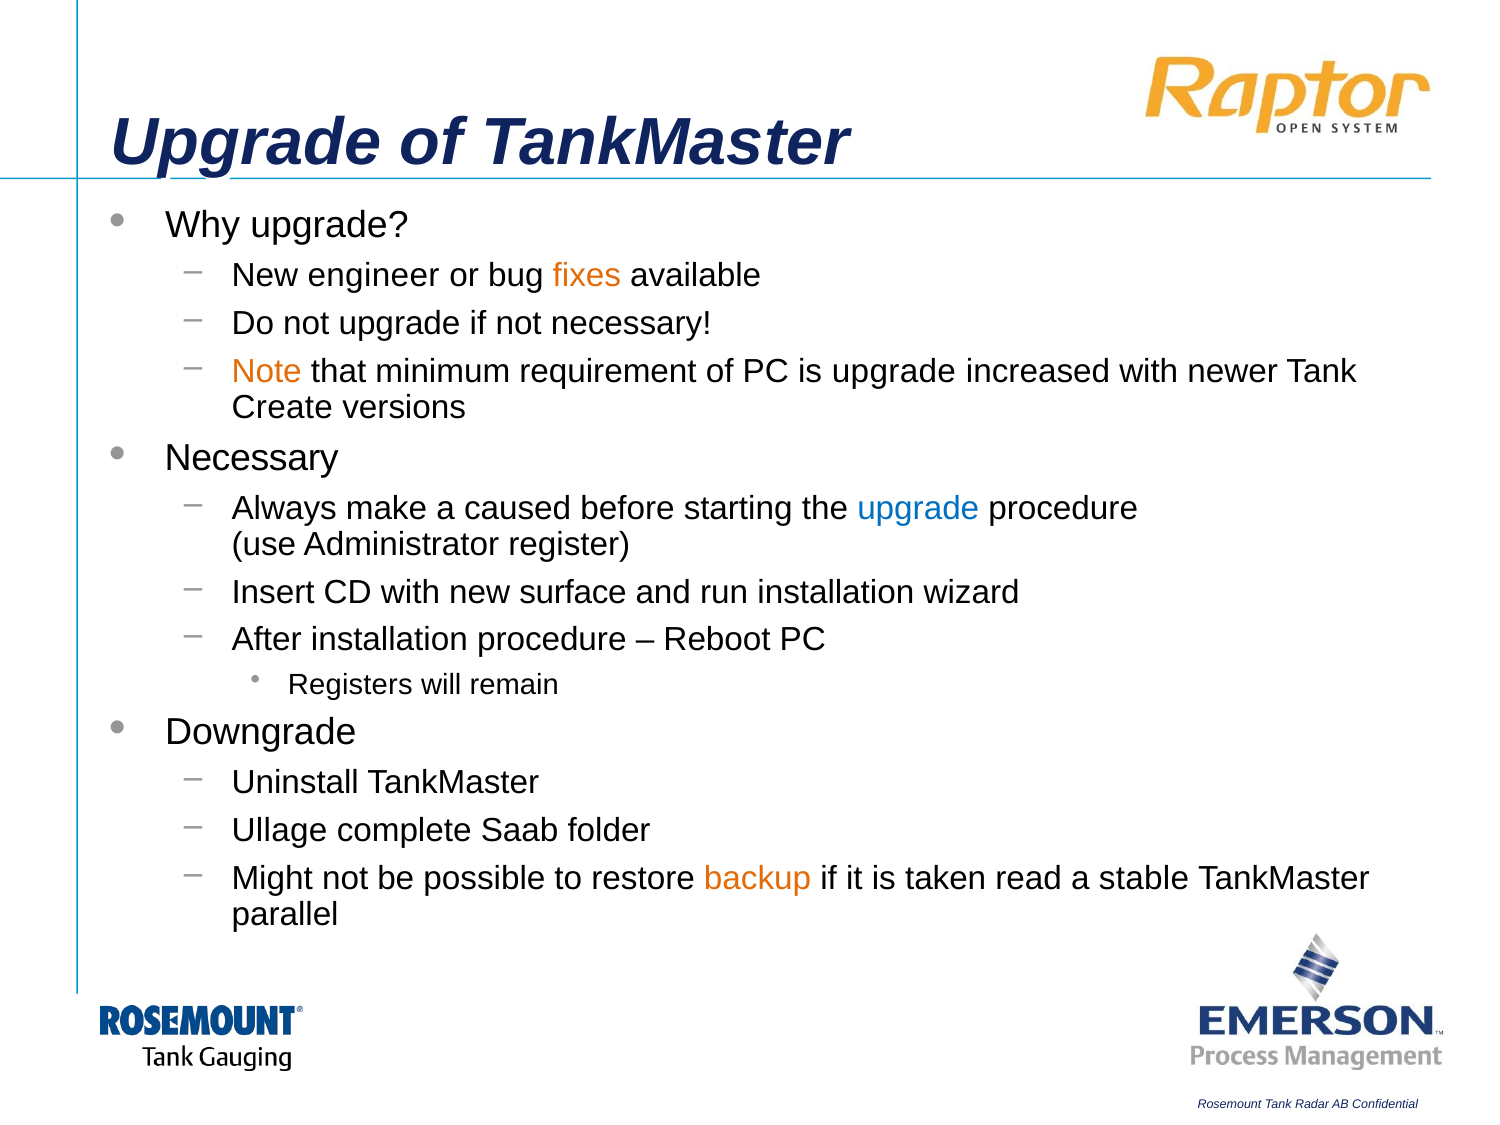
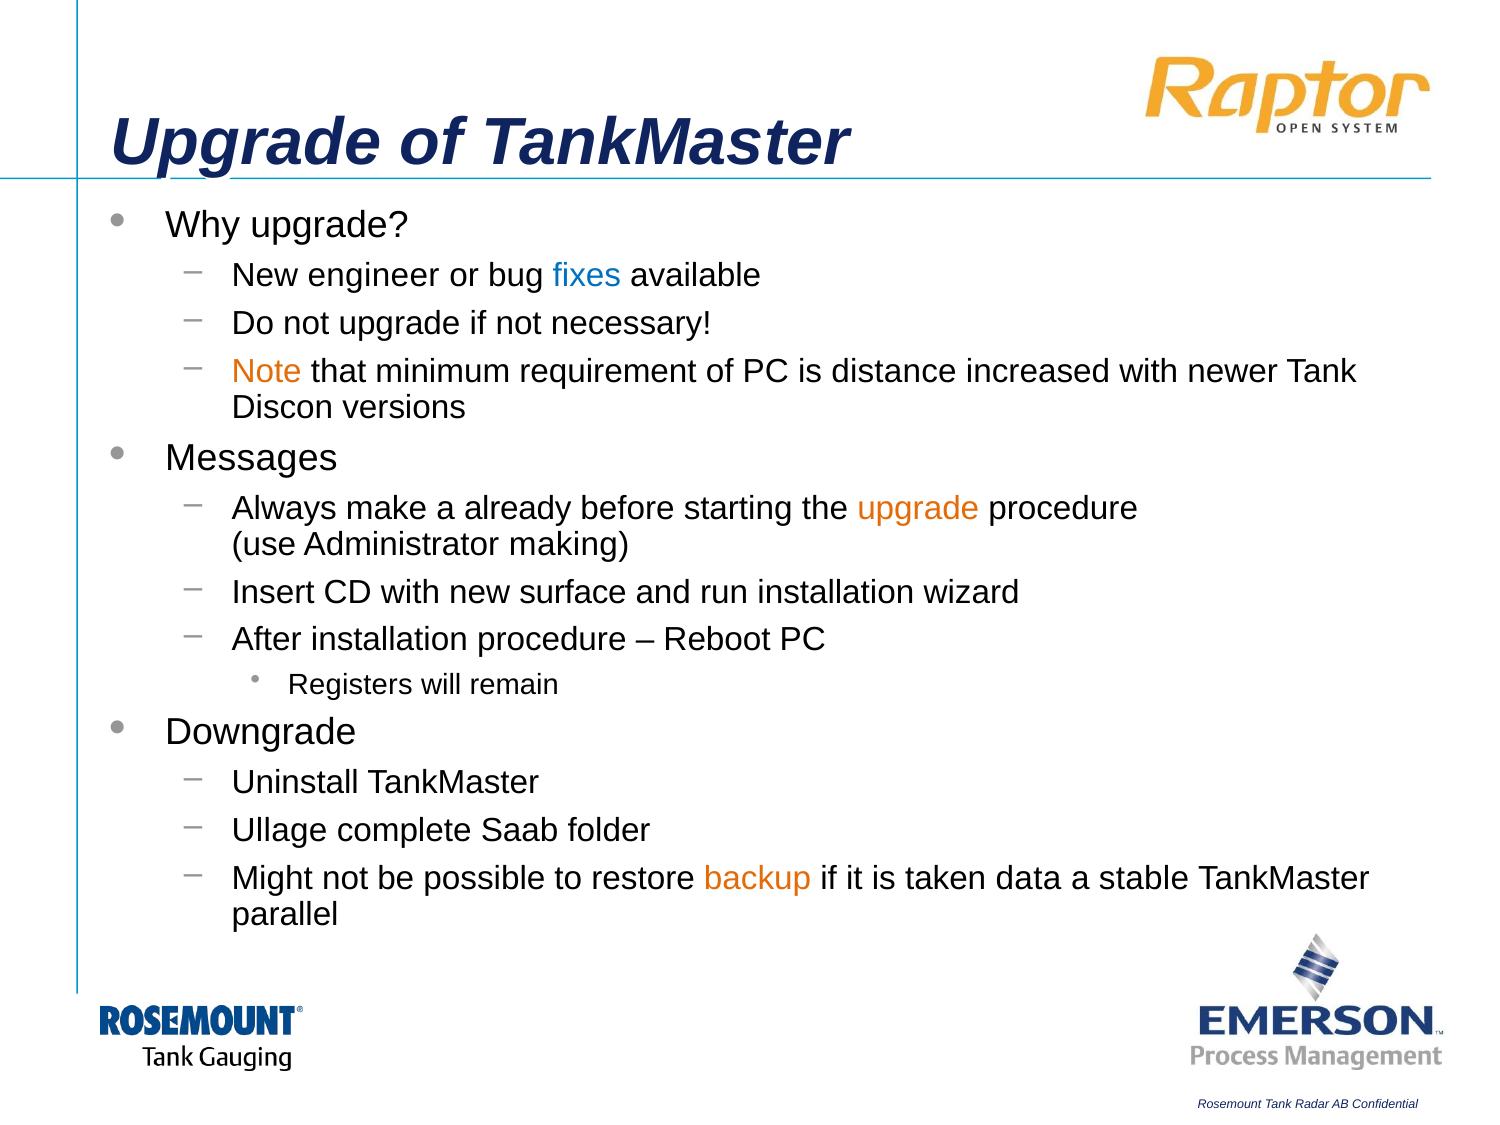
fixes colour: orange -> blue
is upgrade: upgrade -> distance
Create: Create -> Discon
Necessary at (252, 458): Necessary -> Messages
caused: caused -> already
upgrade at (918, 509) colour: blue -> orange
register: register -> making
read: read -> data
